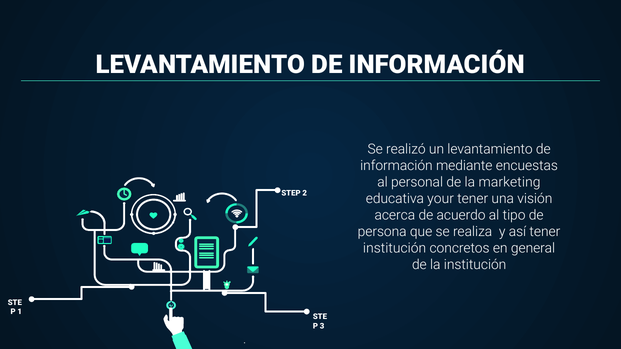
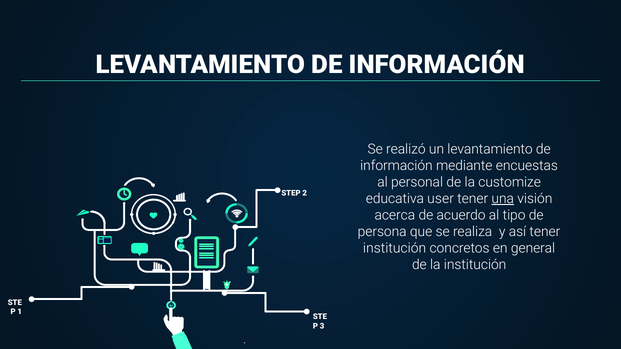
marketing: marketing -> customize
your: your -> user
una underline: none -> present
